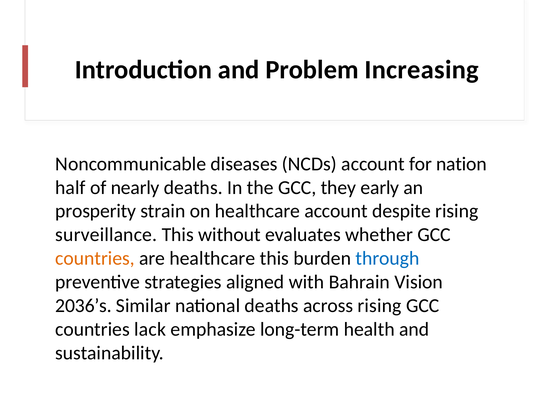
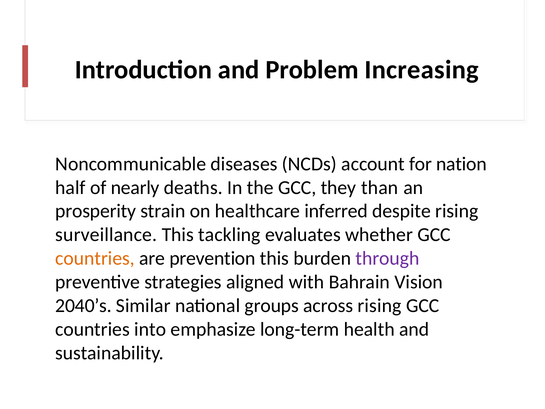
early: early -> than
healthcare account: account -> inferred
without: without -> tackling
are healthcare: healthcare -> prevention
through colour: blue -> purple
2036’s: 2036’s -> 2040’s
national deaths: deaths -> groups
lack: lack -> into
